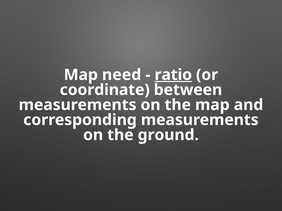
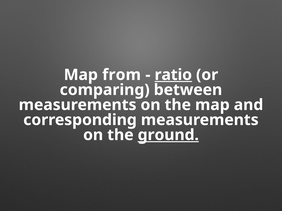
need: need -> from
coordinate: coordinate -> comparing
ground underline: none -> present
